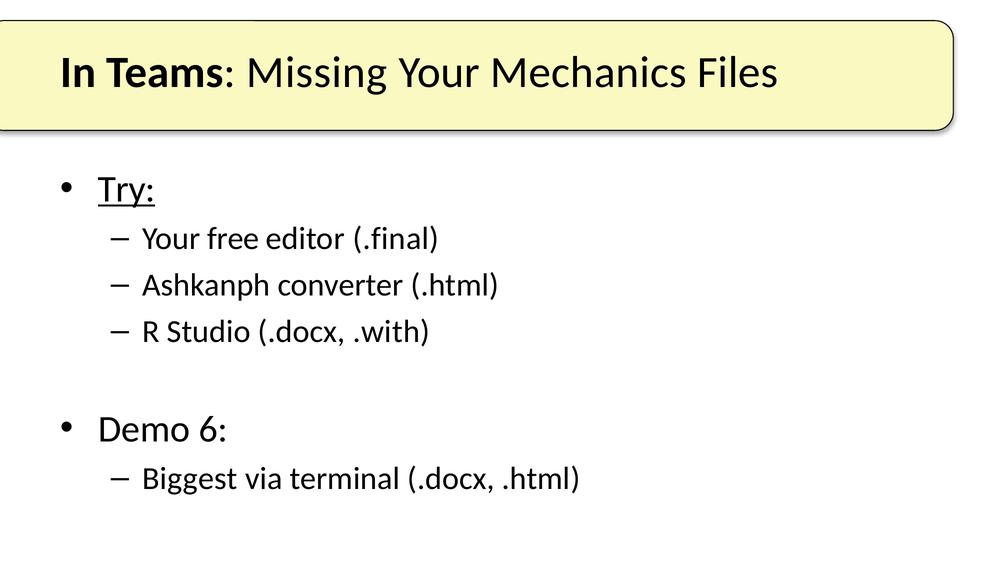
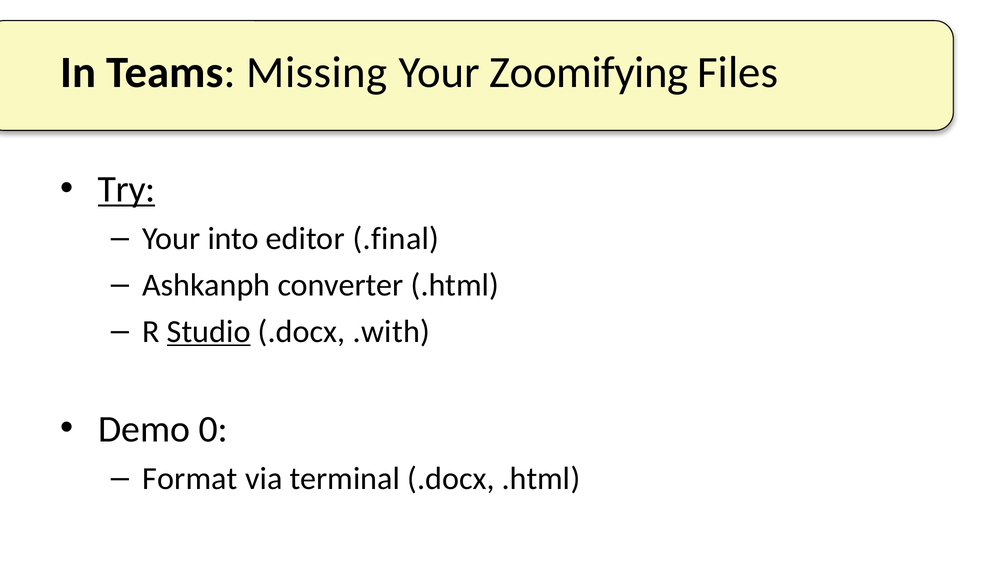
Mechanics: Mechanics -> Zoomifying
free: free -> into
Studio underline: none -> present
6: 6 -> 0
Biggest: Biggest -> Format
